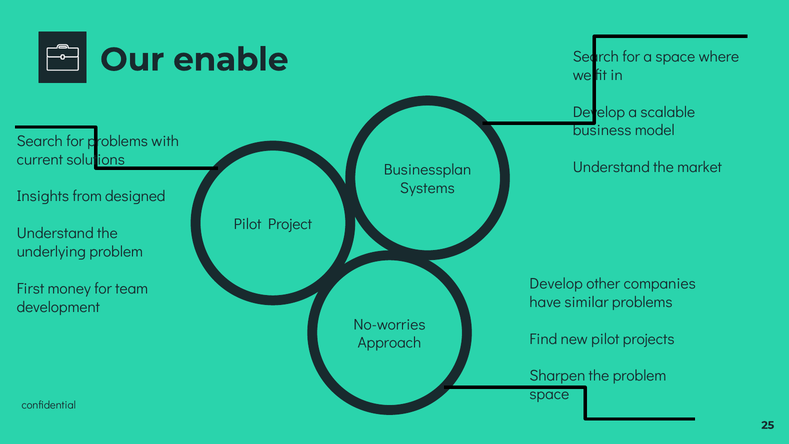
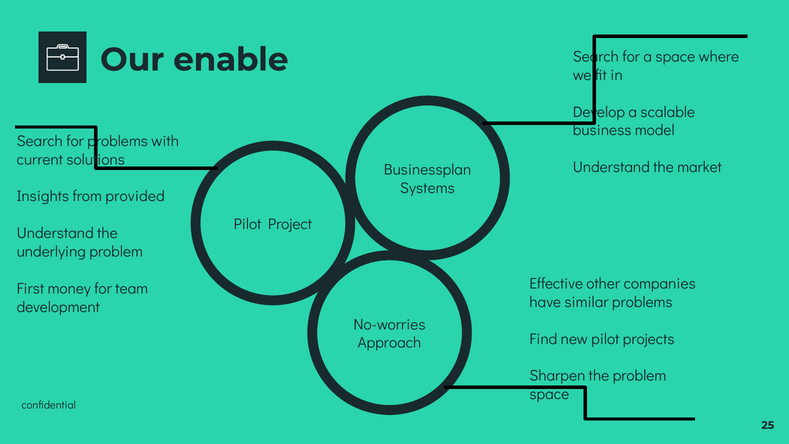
designed: designed -> provided
Develop at (556, 284): Develop -> Effective
